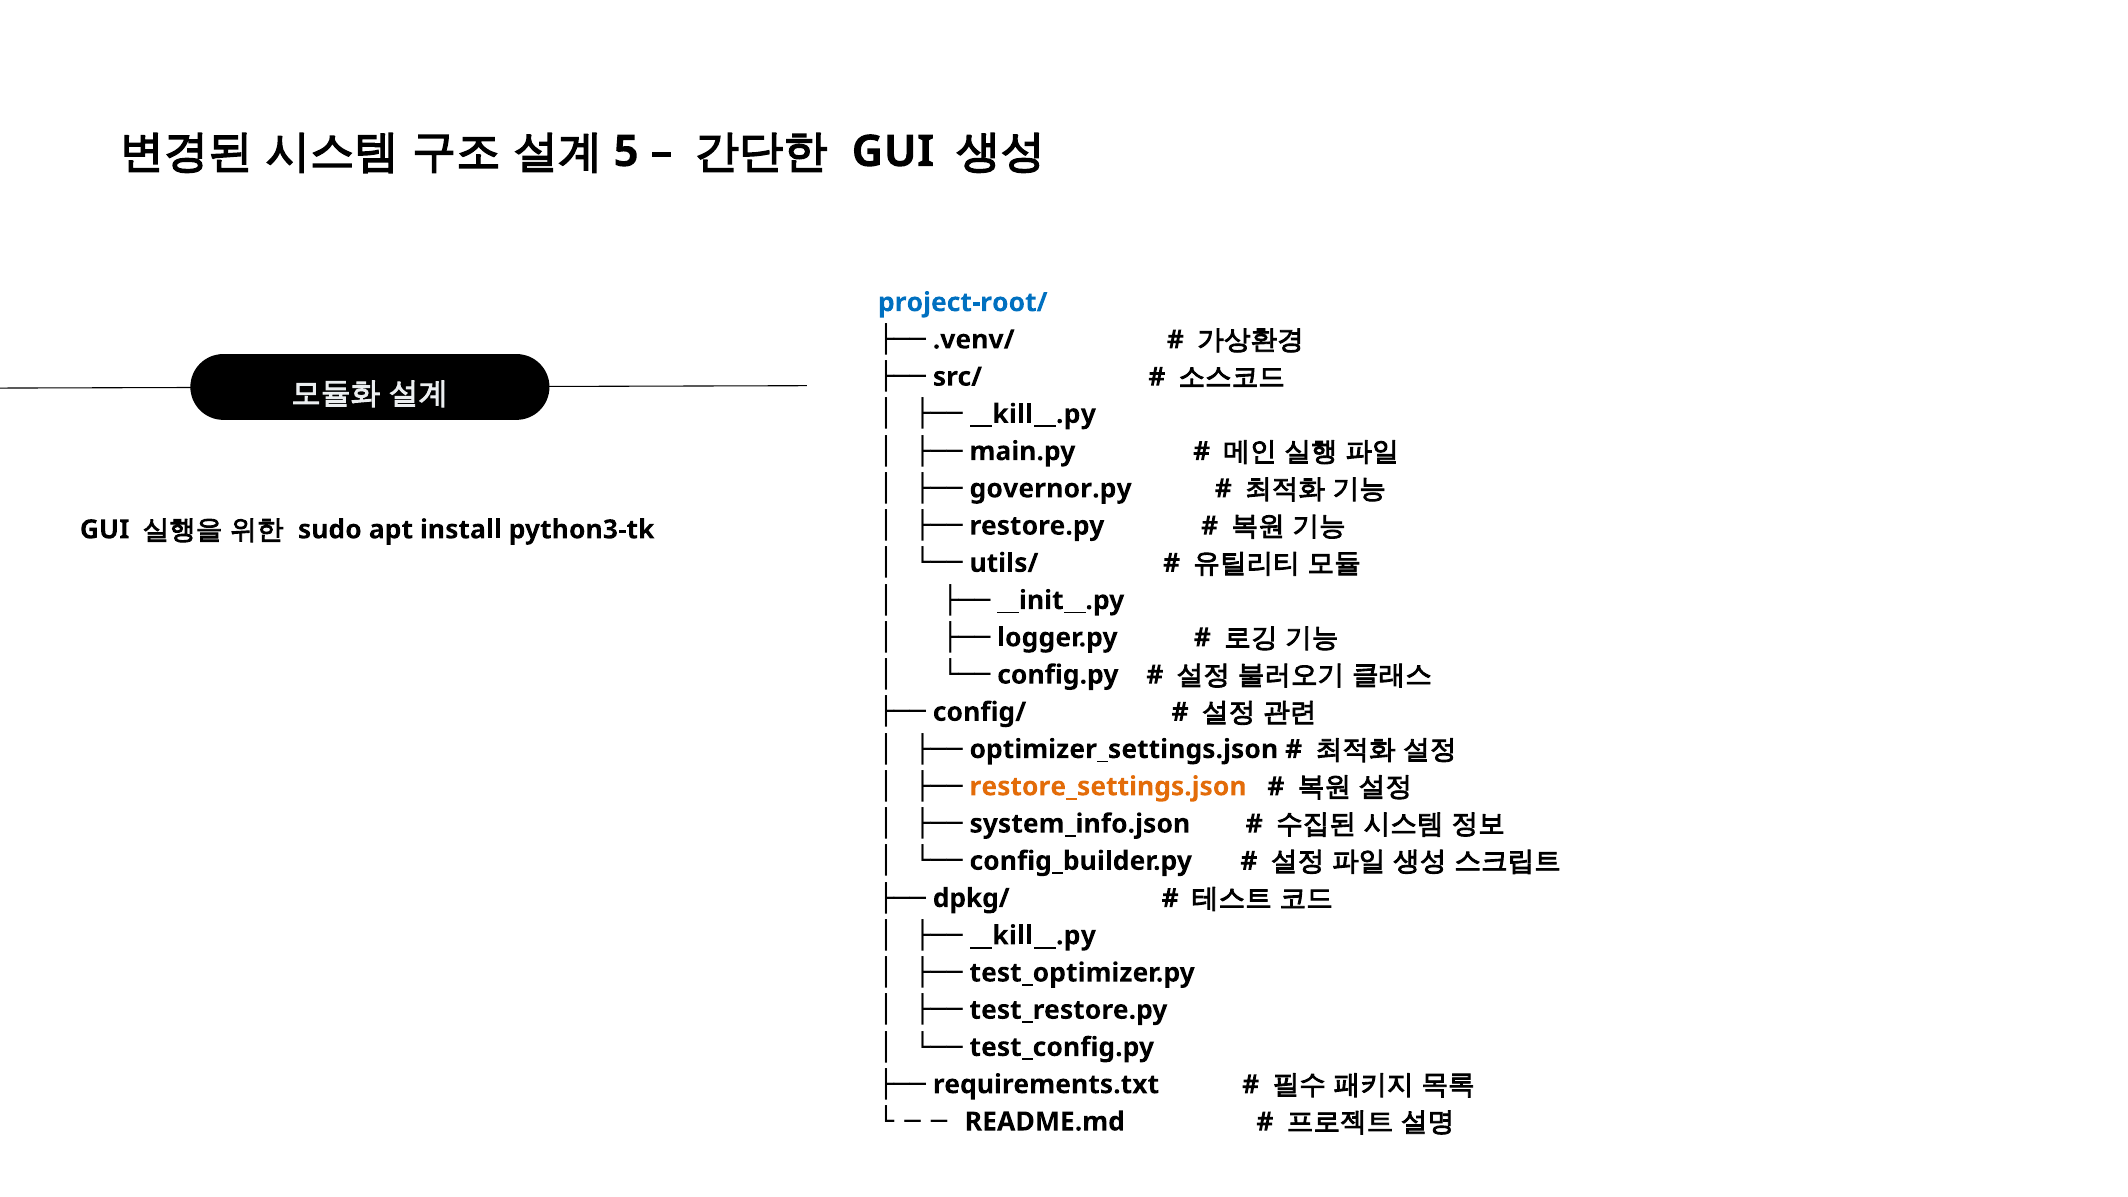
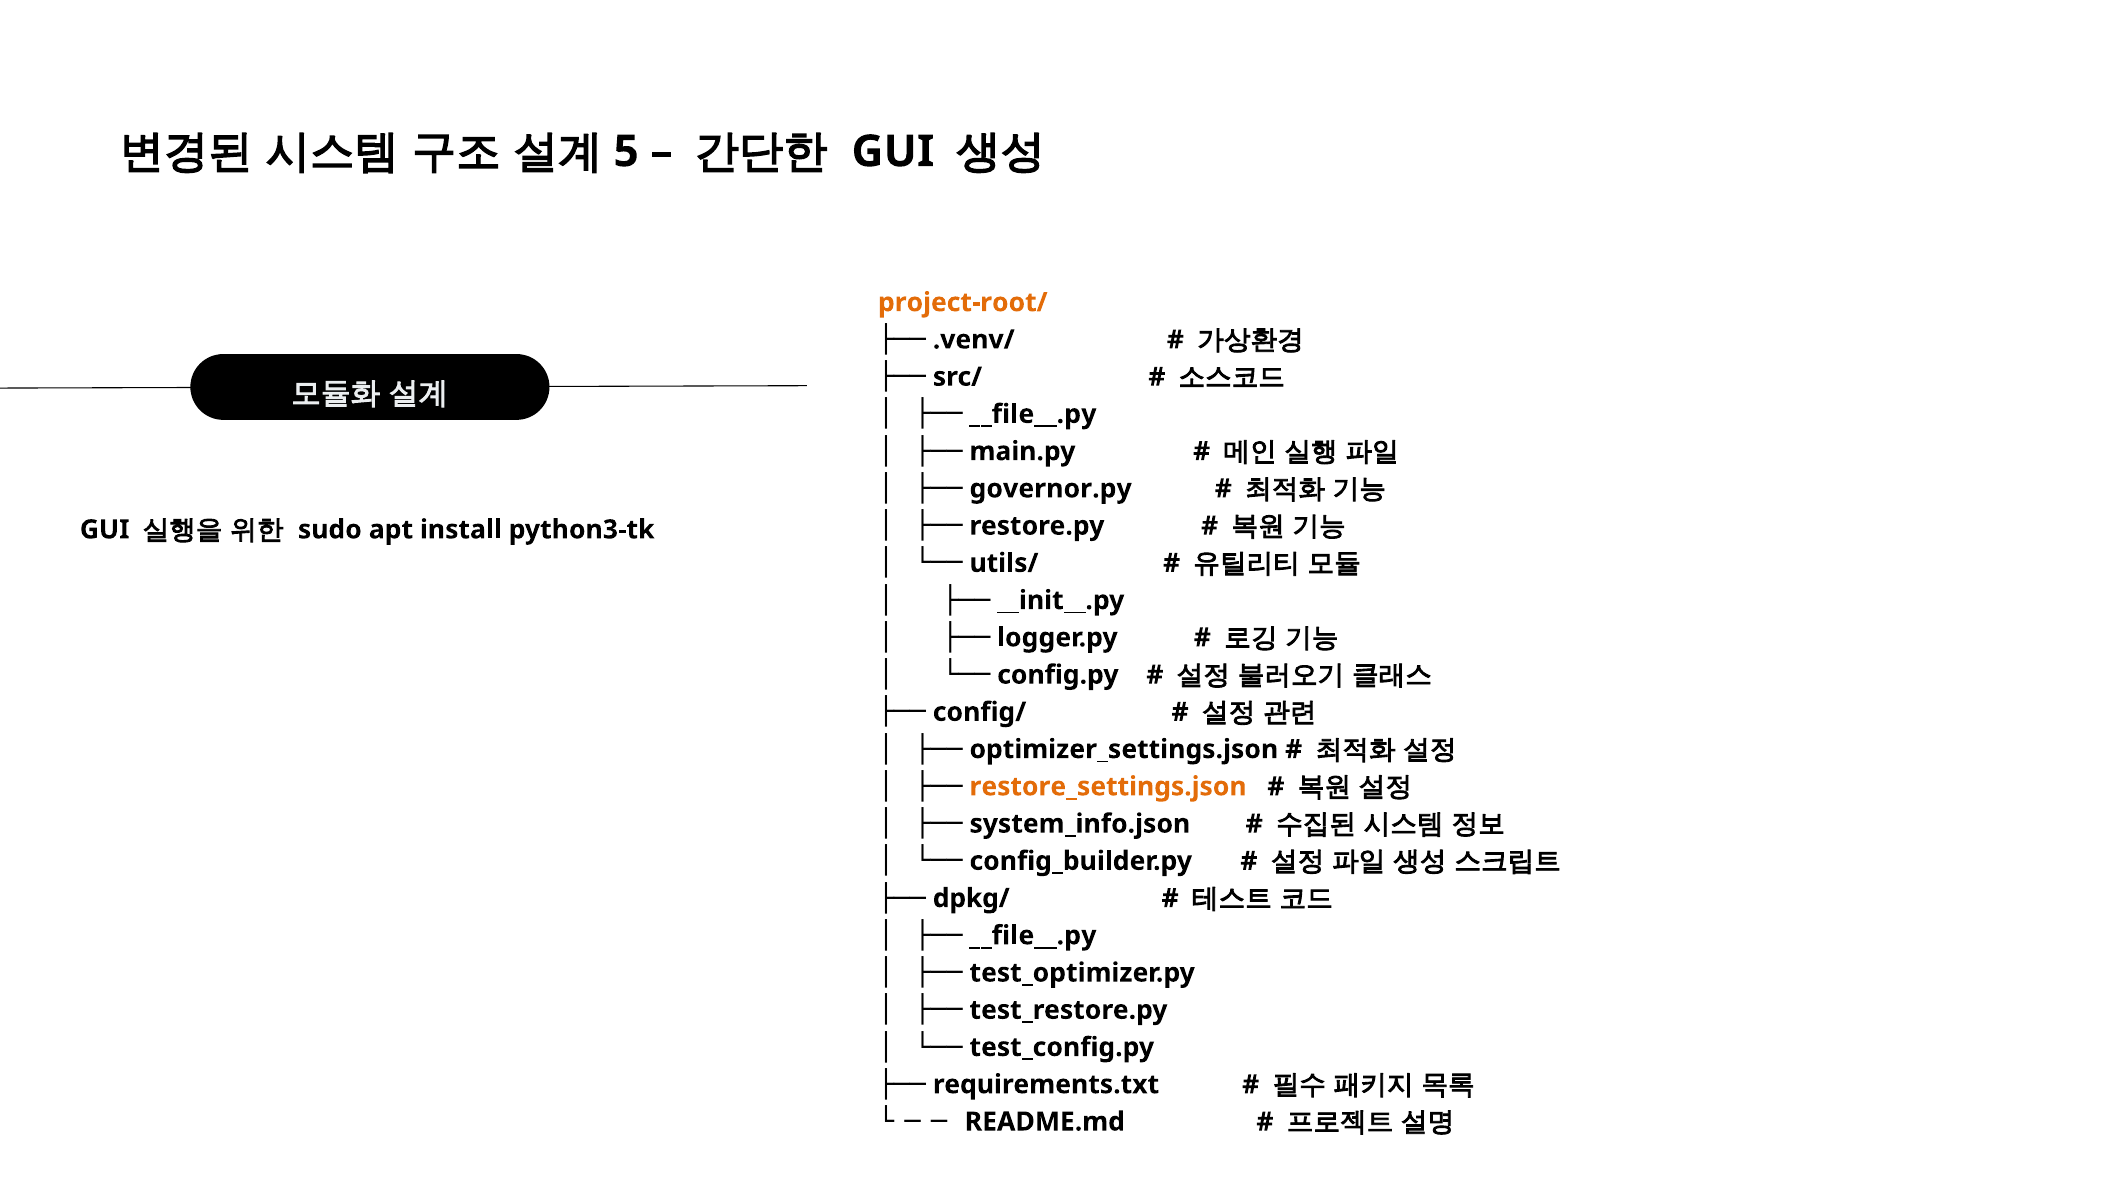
project-root/ colour: blue -> orange
__kill__.py at (1033, 414): __kill__.py -> __file__.py
__kill__.py at (1033, 936): __kill__.py -> __file__.py
